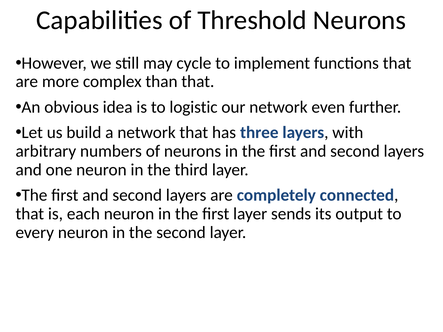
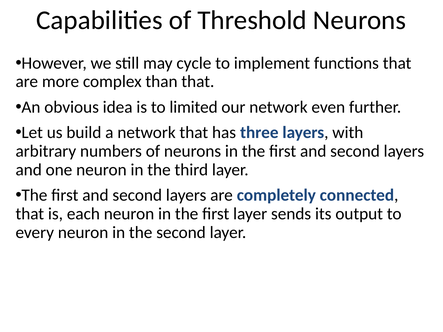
logistic: logistic -> limited
